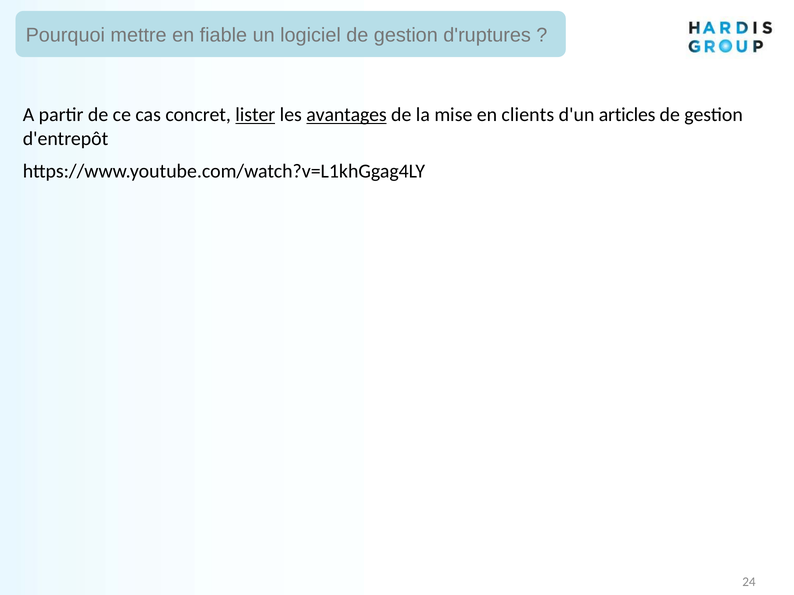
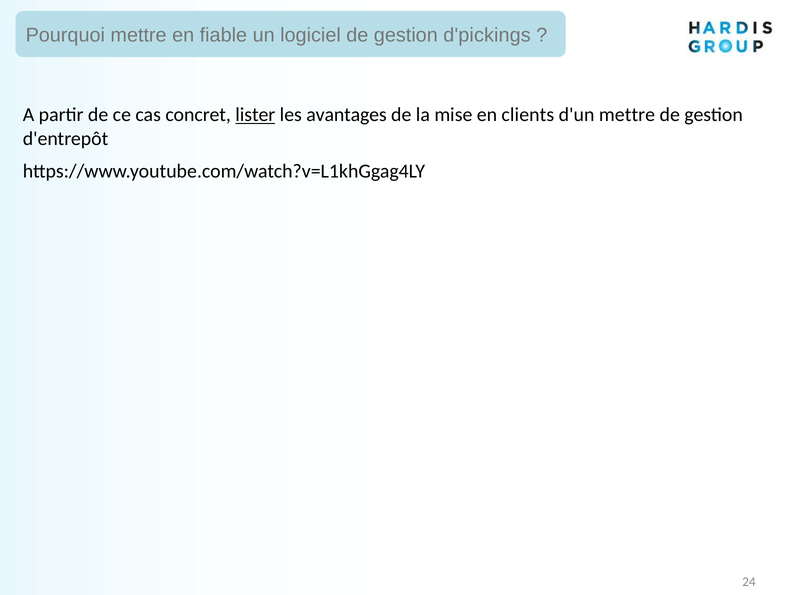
d'ruptures: d'ruptures -> d'pickings
avantages underline: present -> none
d'un articles: articles -> mettre
